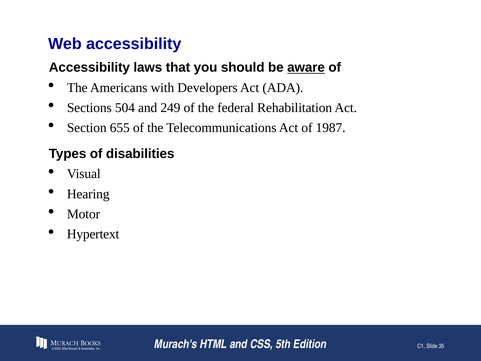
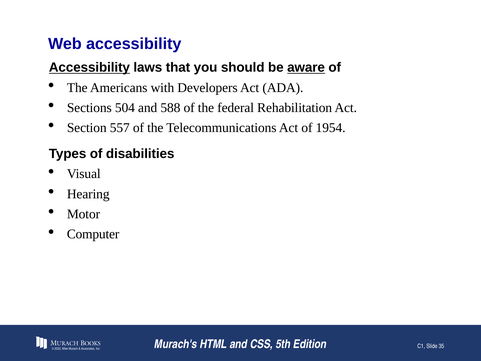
Accessibility at (89, 67) underline: none -> present
249: 249 -> 588
655: 655 -> 557
1987: 1987 -> 1954
Hypertext: Hypertext -> Computer
